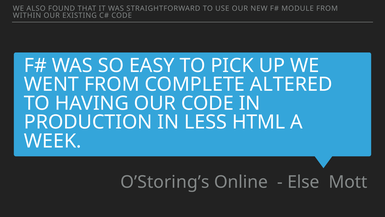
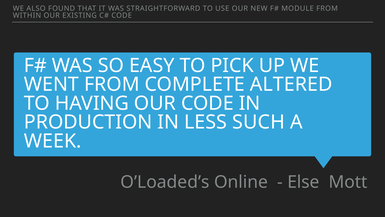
HTML: HTML -> SUCH
O’Storing’s: O’Storing’s -> O’Loaded’s
